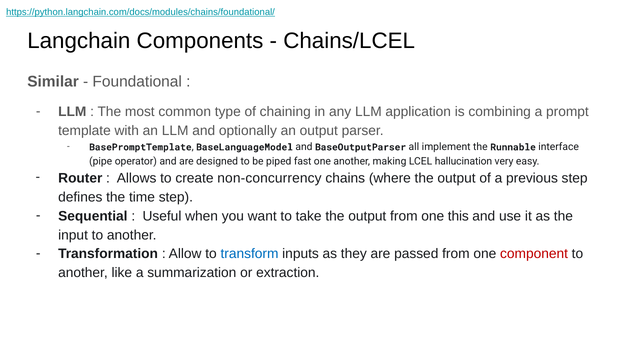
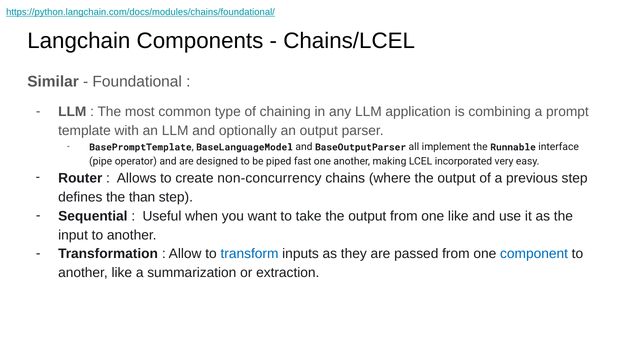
hallucination: hallucination -> incorporated
time: time -> than
one this: this -> like
component colour: red -> blue
